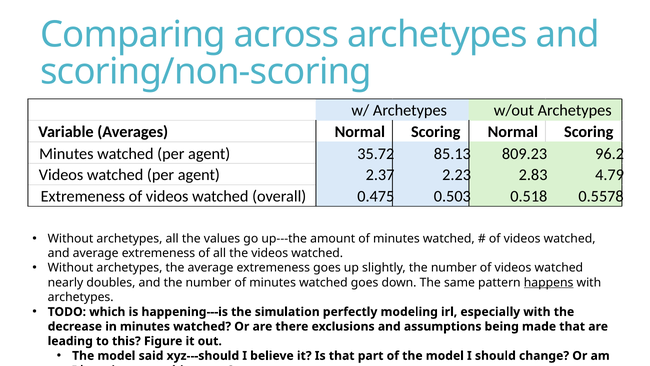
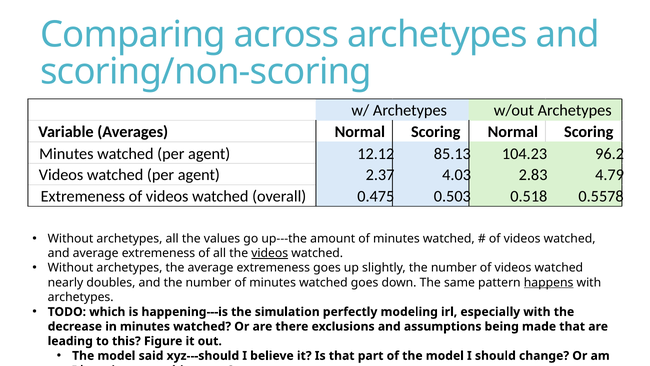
35.72: 35.72 -> 12.12
809.23: 809.23 -> 104.23
2.23: 2.23 -> 4.03
videos at (270, 253) underline: none -> present
